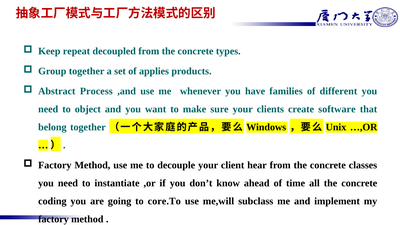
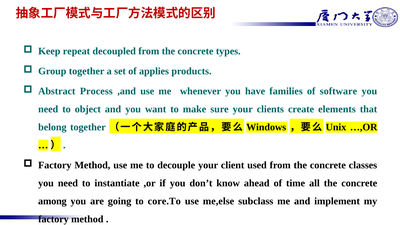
different: different -> software
software: software -> elements
hear: hear -> used
coding: coding -> among
me,will: me,will -> me,else
